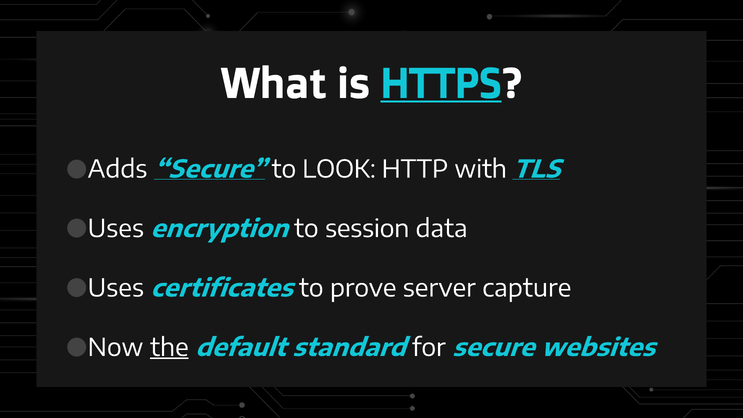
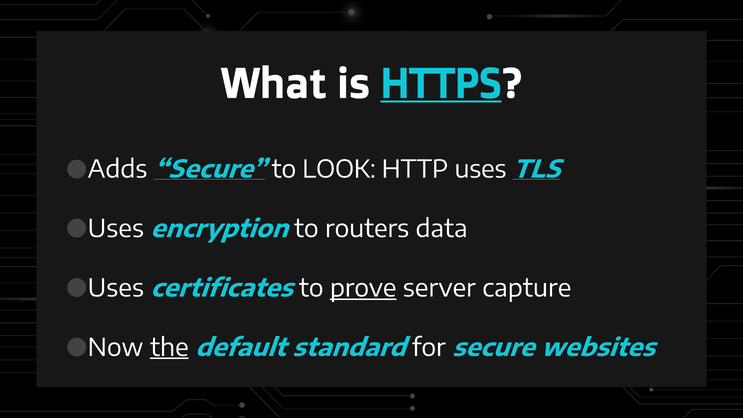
with: with -> uses
session: session -> routers
prove underline: none -> present
